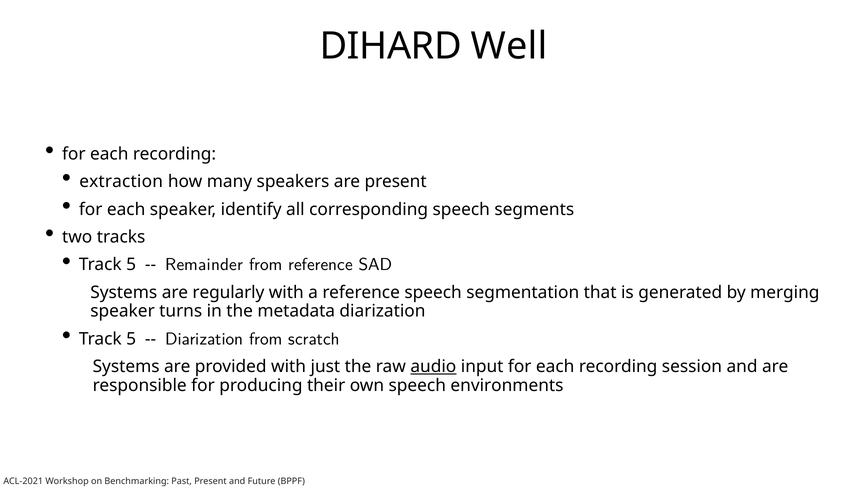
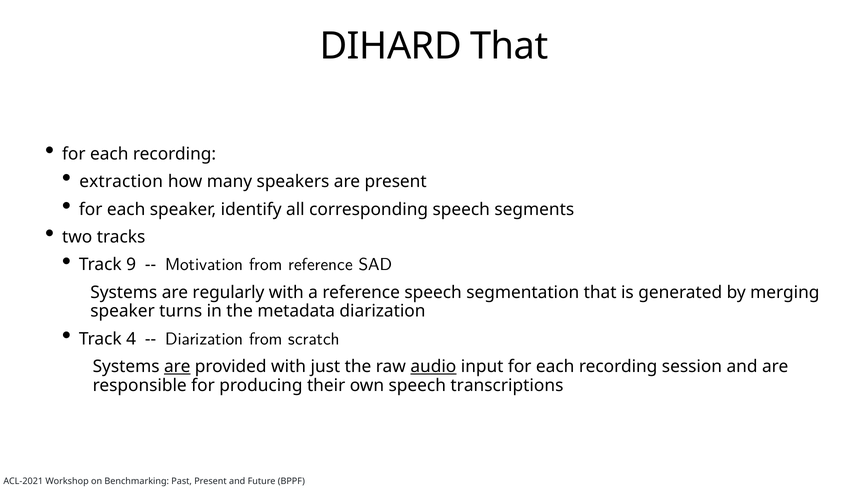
DIHARD Well: Well -> That
5 at (131, 265): 5 -> 9
Remainder: Remainder -> Motivation
5 at (131, 339): 5 -> 4
are at (177, 366) underline: none -> present
environments: environments -> transcriptions
